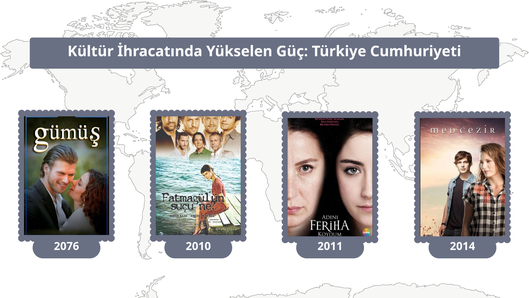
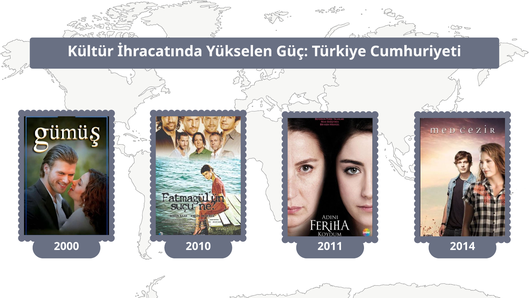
2076: 2076 -> 2000
